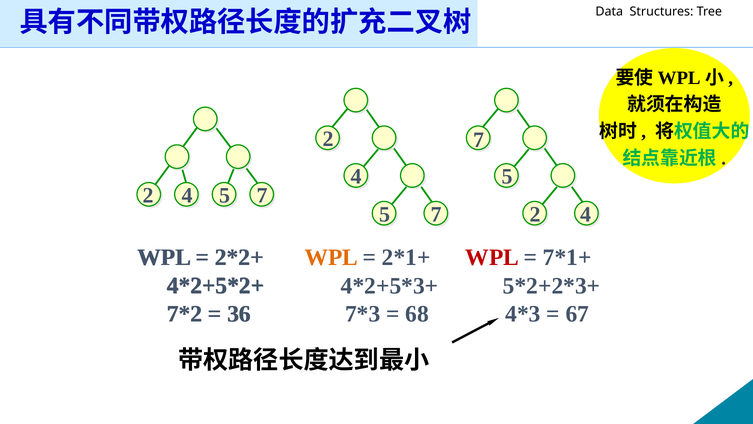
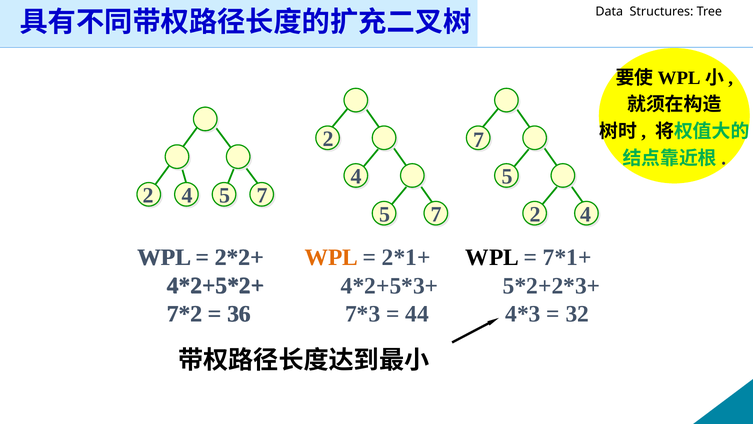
WPL at (492, 257) colour: red -> black
68: 68 -> 44
67: 67 -> 32
